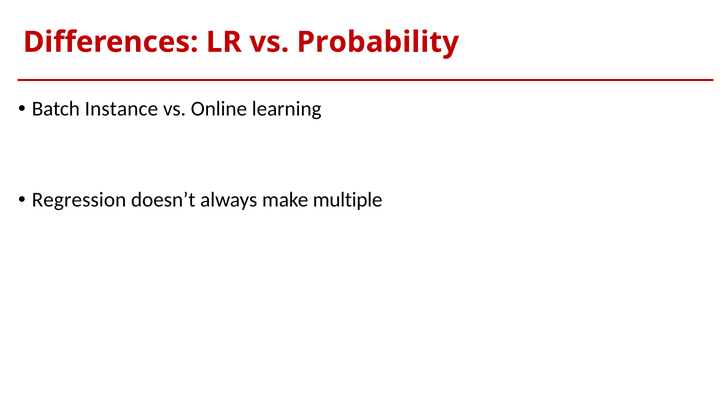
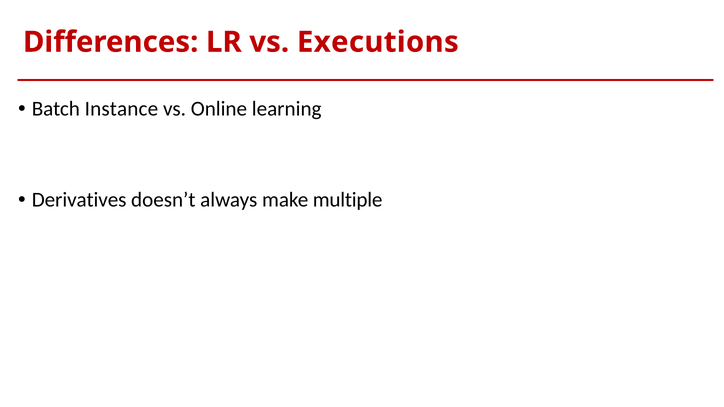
Probability: Probability -> Executions
Regression: Regression -> Derivatives
